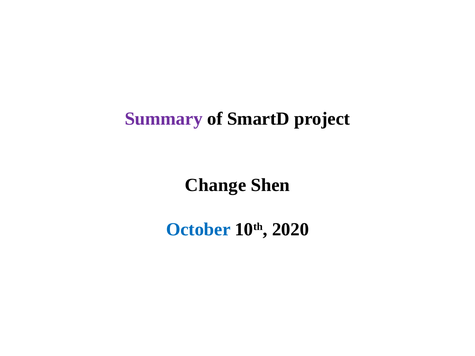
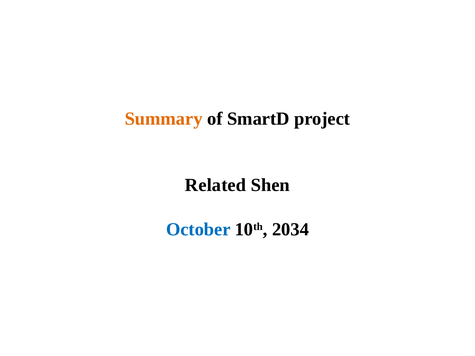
Summary colour: purple -> orange
Change: Change -> Related
2020: 2020 -> 2034
